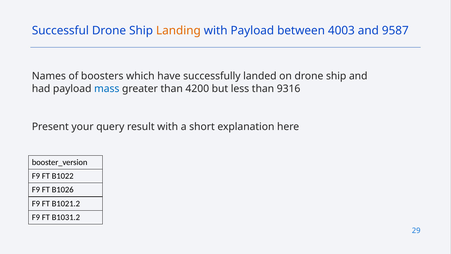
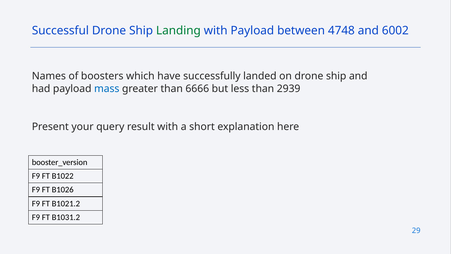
Landing colour: orange -> green
4003: 4003 -> 4748
9587: 9587 -> 6002
4200: 4200 -> 6666
9316: 9316 -> 2939
